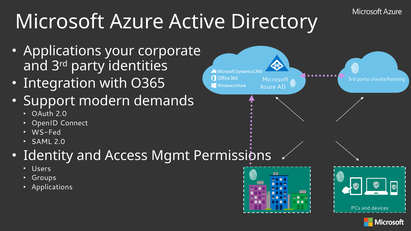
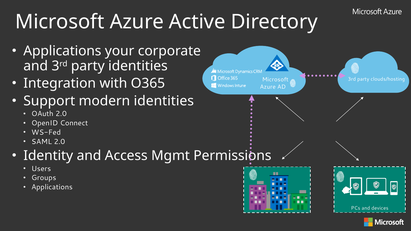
modern demands: demands -> identities
